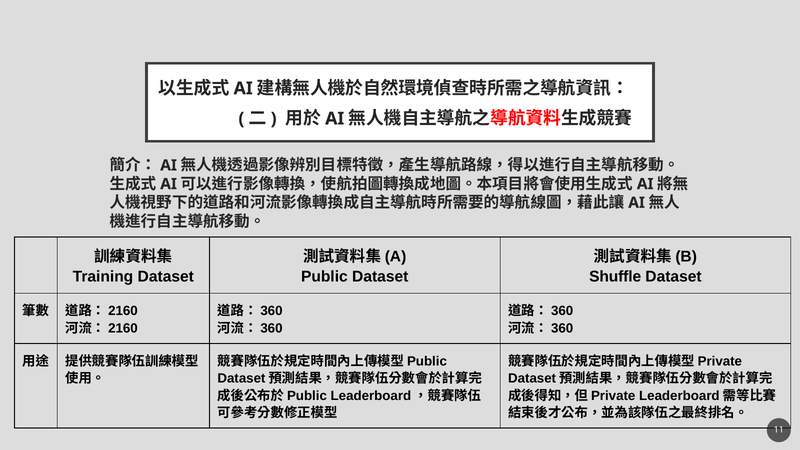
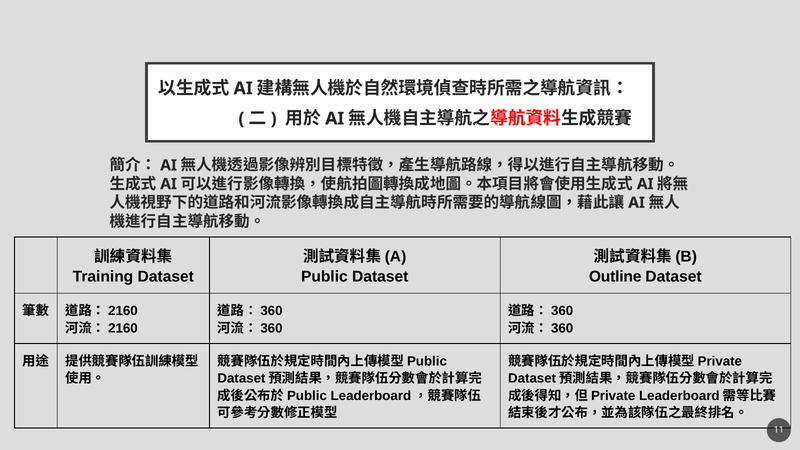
Shuffle: Shuffle -> Outline
